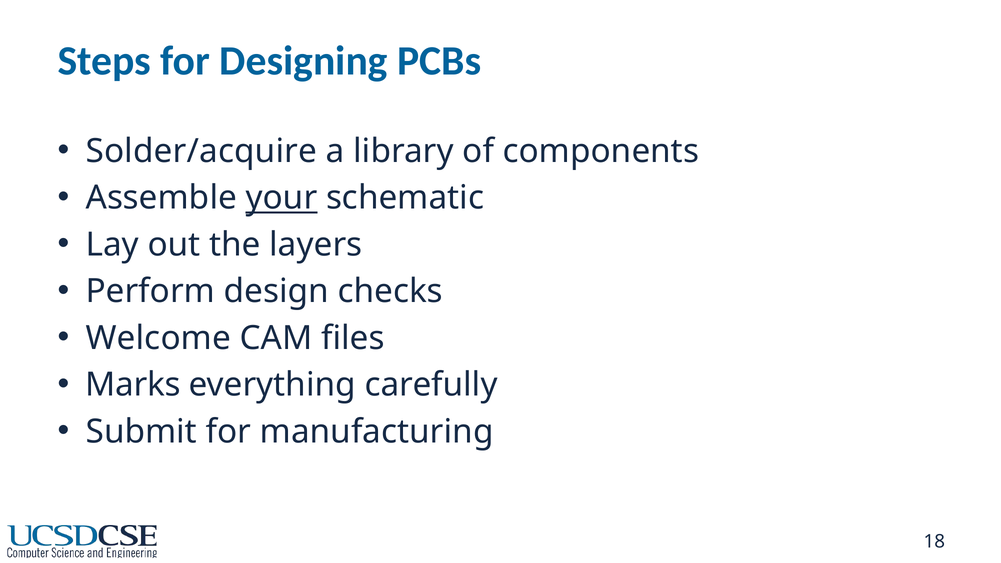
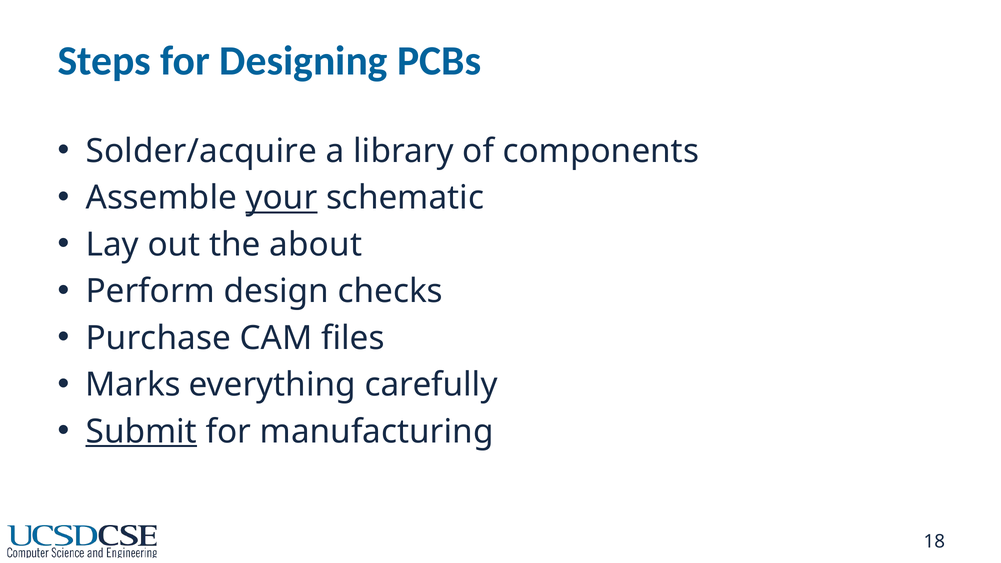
layers: layers -> about
Welcome: Welcome -> Purchase
Submit underline: none -> present
